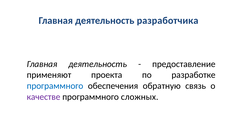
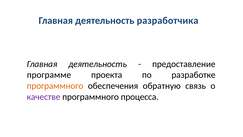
применяют: применяют -> программе
программного at (55, 86) colour: blue -> orange
сложных: сложных -> процесса
